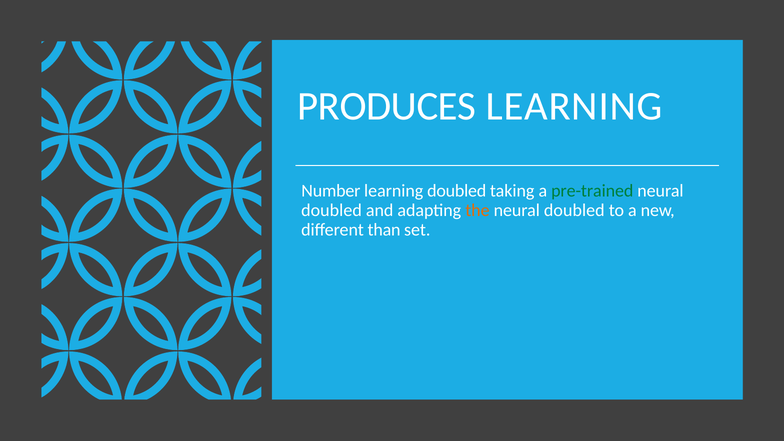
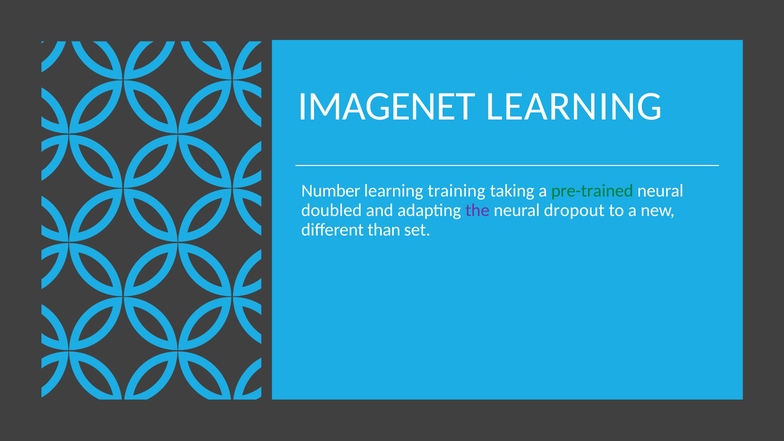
PRODUCES: PRODUCES -> IMAGENET
learning doubled: doubled -> training
the colour: orange -> purple
doubled at (574, 210): doubled -> dropout
